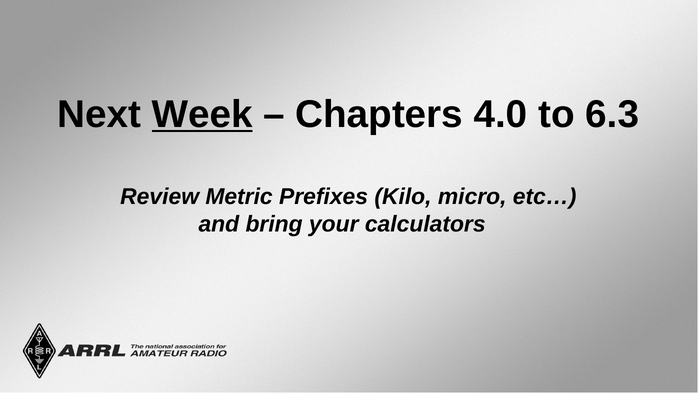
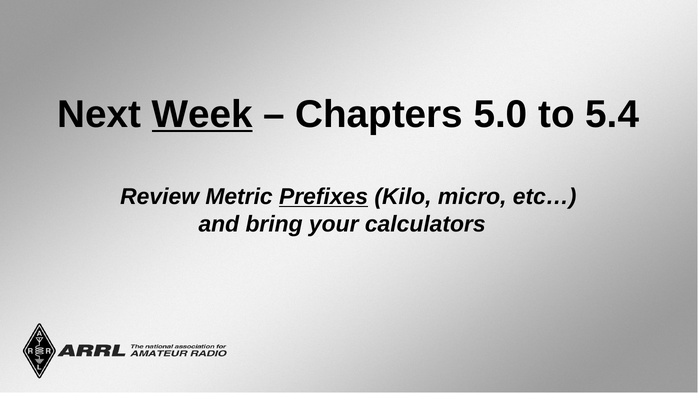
4.0: 4.0 -> 5.0
6.3: 6.3 -> 5.4
Prefixes underline: none -> present
